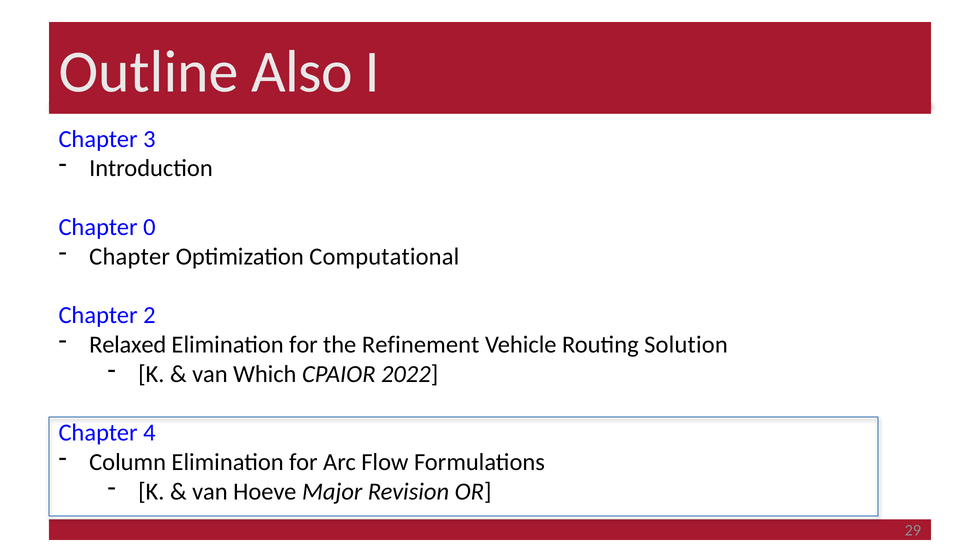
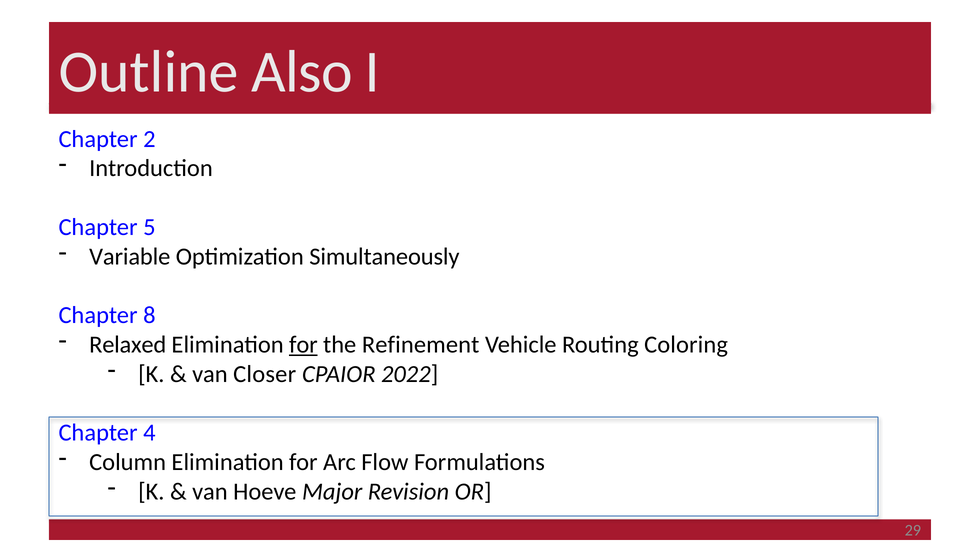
3: 3 -> 2
0: 0 -> 5
Chapter at (130, 257): Chapter -> Variable
Computational: Computational -> Simultaneously
2: 2 -> 8
for at (303, 345) underline: none -> present
Solution: Solution -> Coloring
Which: Which -> Closer
